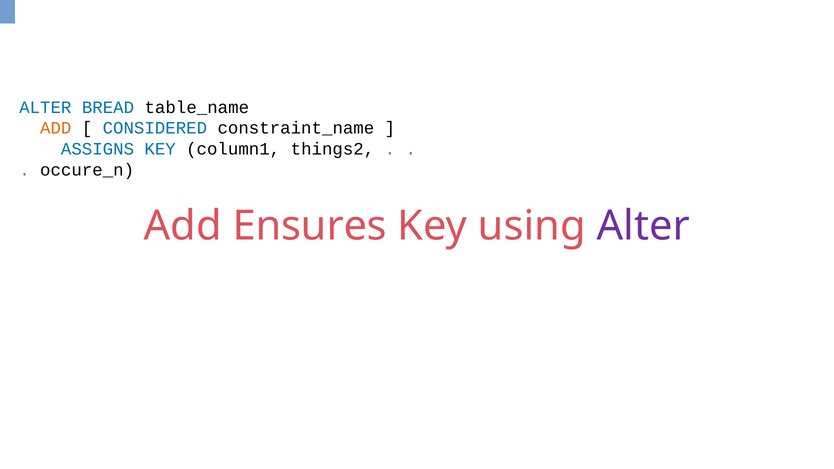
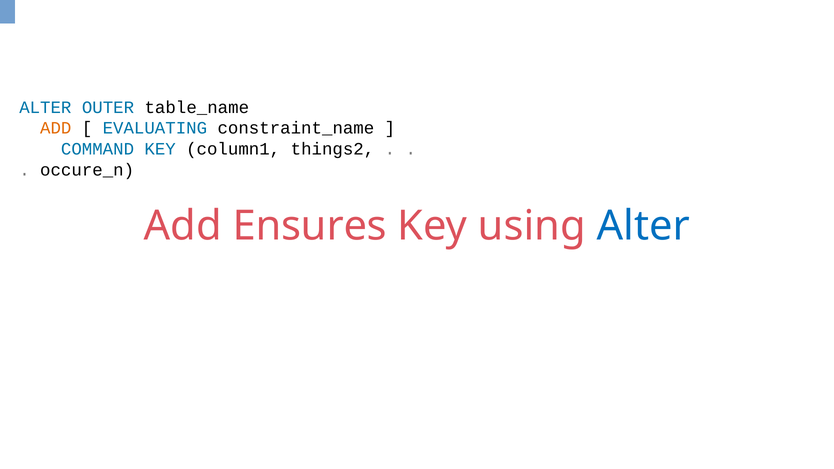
BREAD: BREAD -> OUTER
CONSIDERED: CONSIDERED -> EVALUATING
ASSIGNS: ASSIGNS -> COMMAND
Alter at (643, 226) colour: purple -> blue
